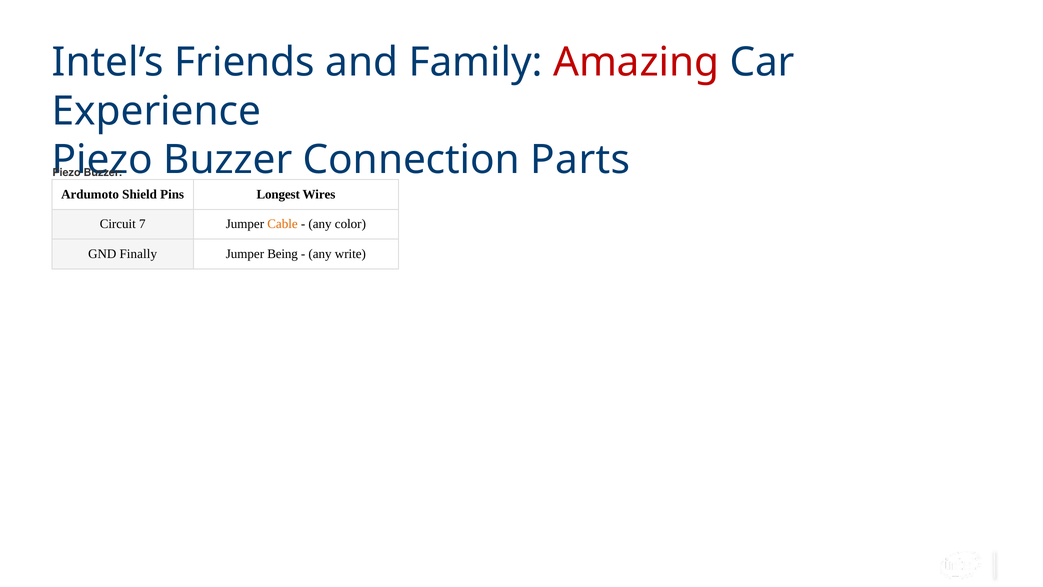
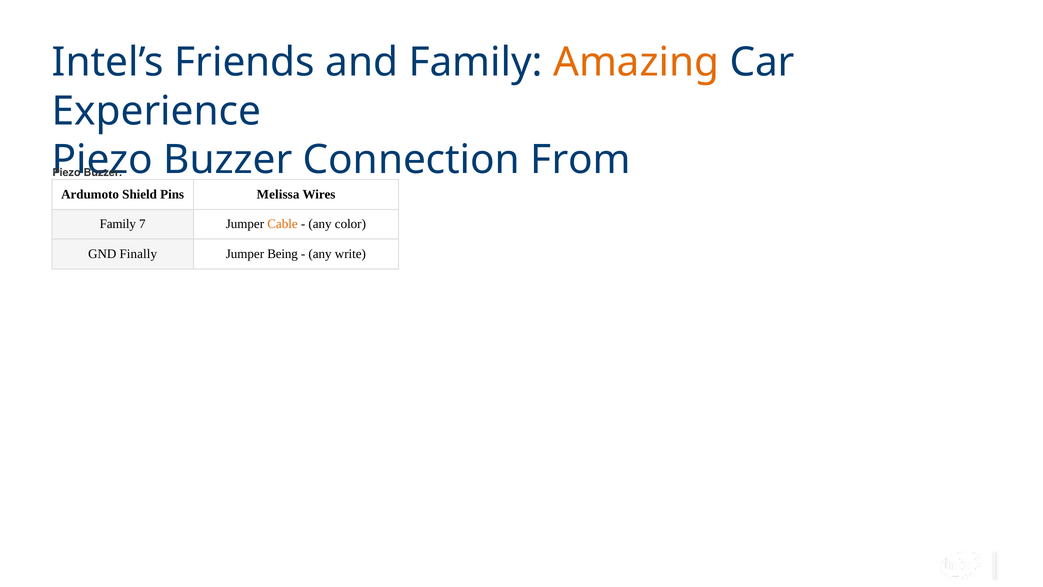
Amazing colour: red -> orange
Parts: Parts -> From
Longest: Longest -> Melissa
Circuit at (118, 224): Circuit -> Family
